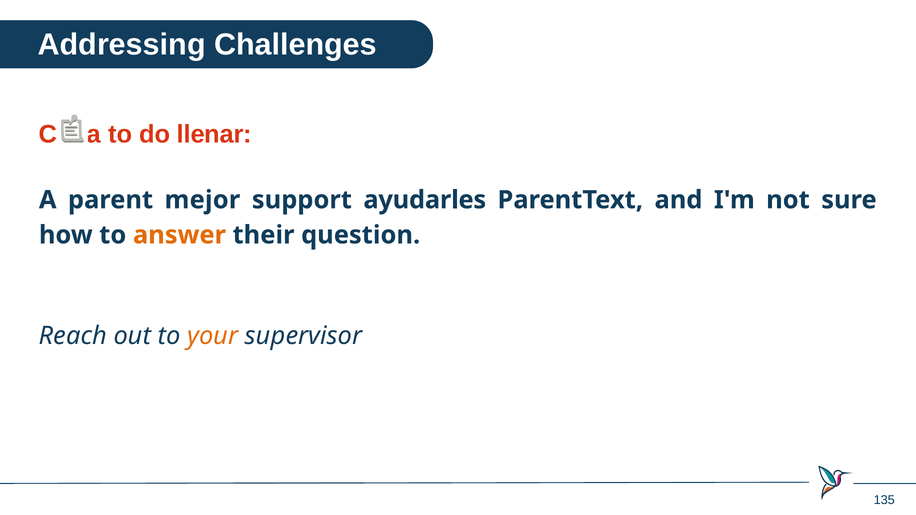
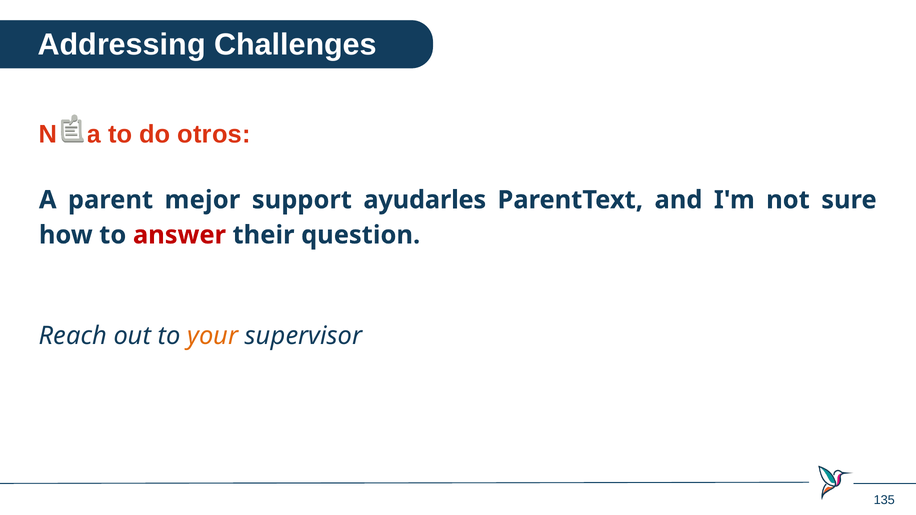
Cada: Cada -> Nada
llenar: llenar -> otros
answer colour: orange -> red
